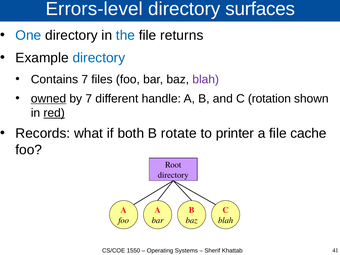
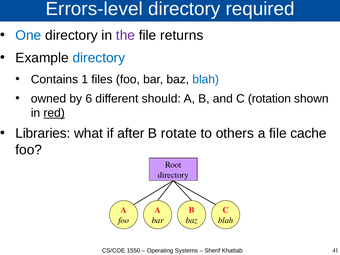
surfaces: surfaces -> required
the colour: blue -> purple
Contains 7: 7 -> 1
blah at (206, 79) colour: purple -> blue
owned underline: present -> none
by 7: 7 -> 6
handle: handle -> should
Records: Records -> Libraries
both: both -> after
printer: printer -> others
